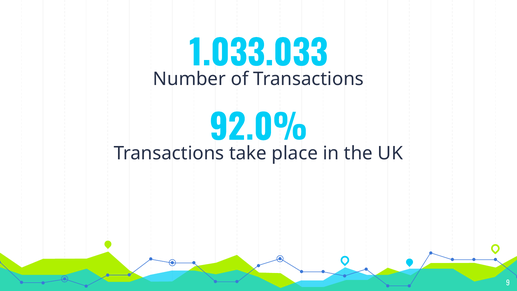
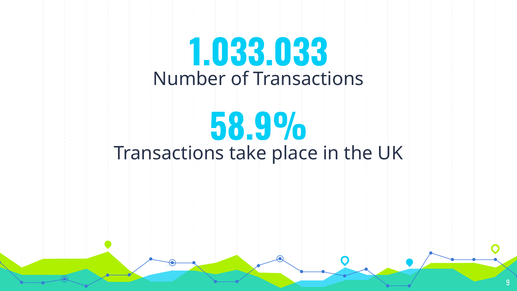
92.0%: 92.0% -> 58.9%
